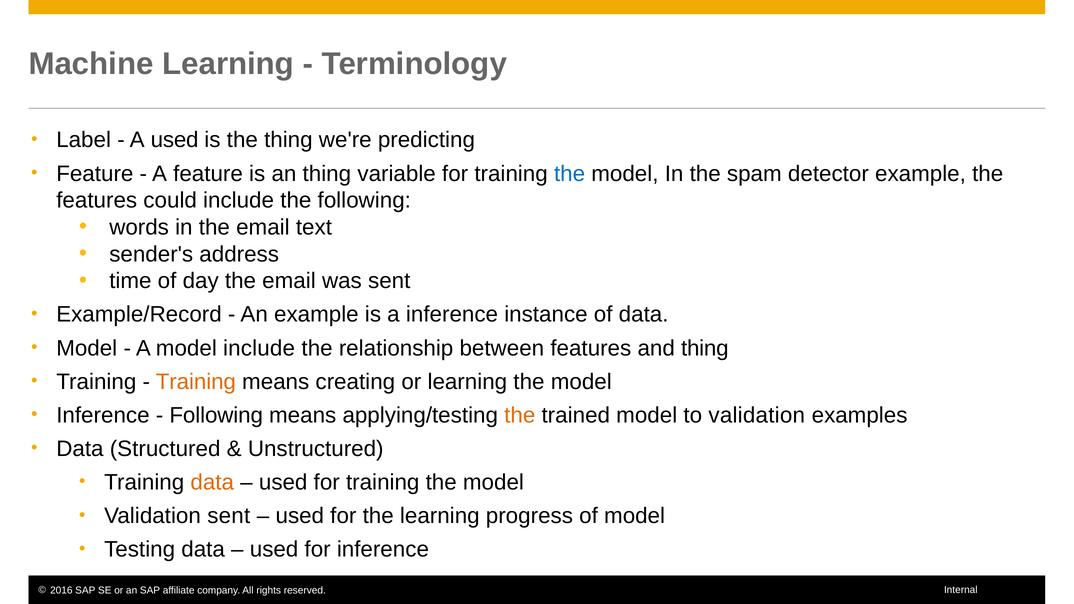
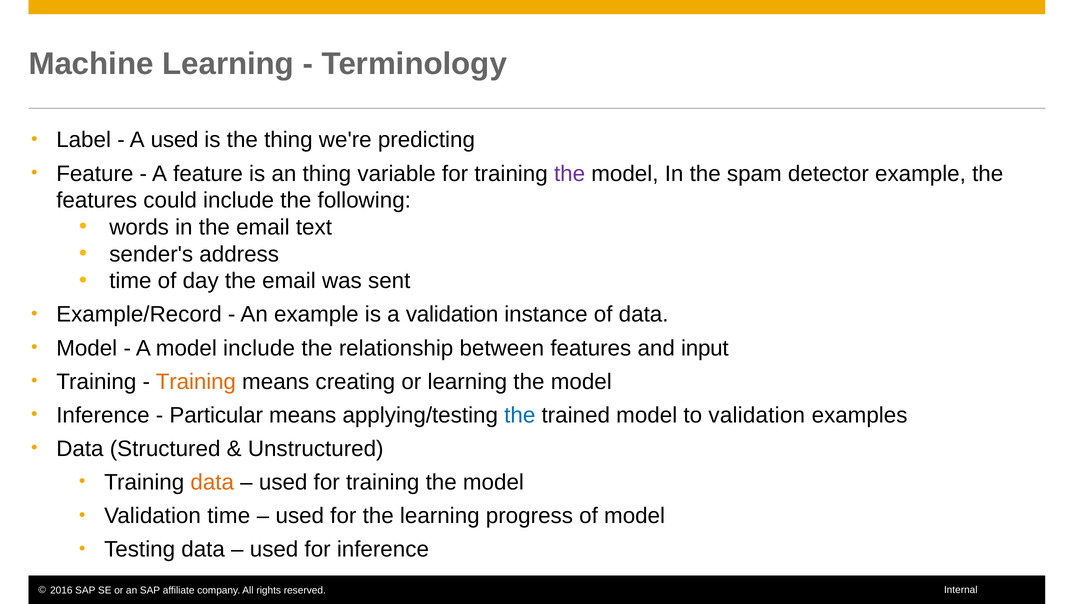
the at (570, 174) colour: blue -> purple
a inference: inference -> validation
and thing: thing -> input
Following at (216, 415): Following -> Particular
the at (520, 415) colour: orange -> blue
Validation sent: sent -> time
